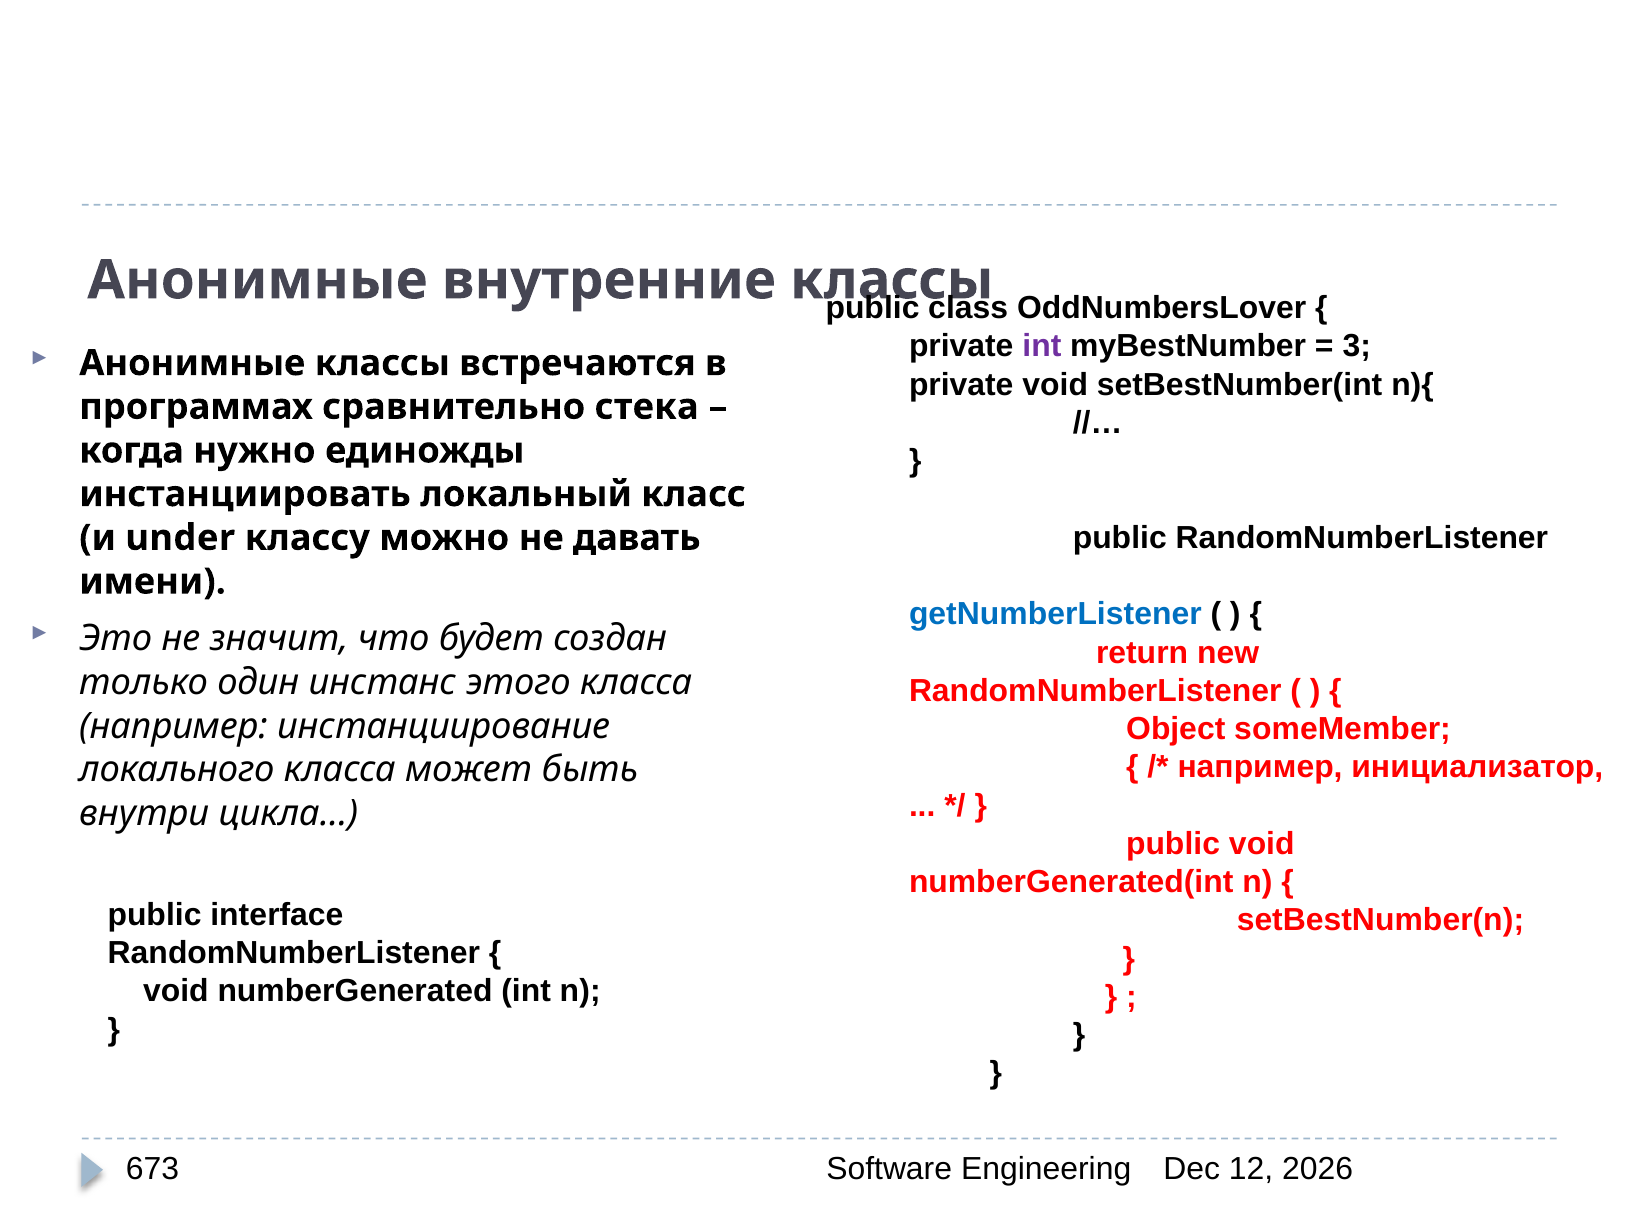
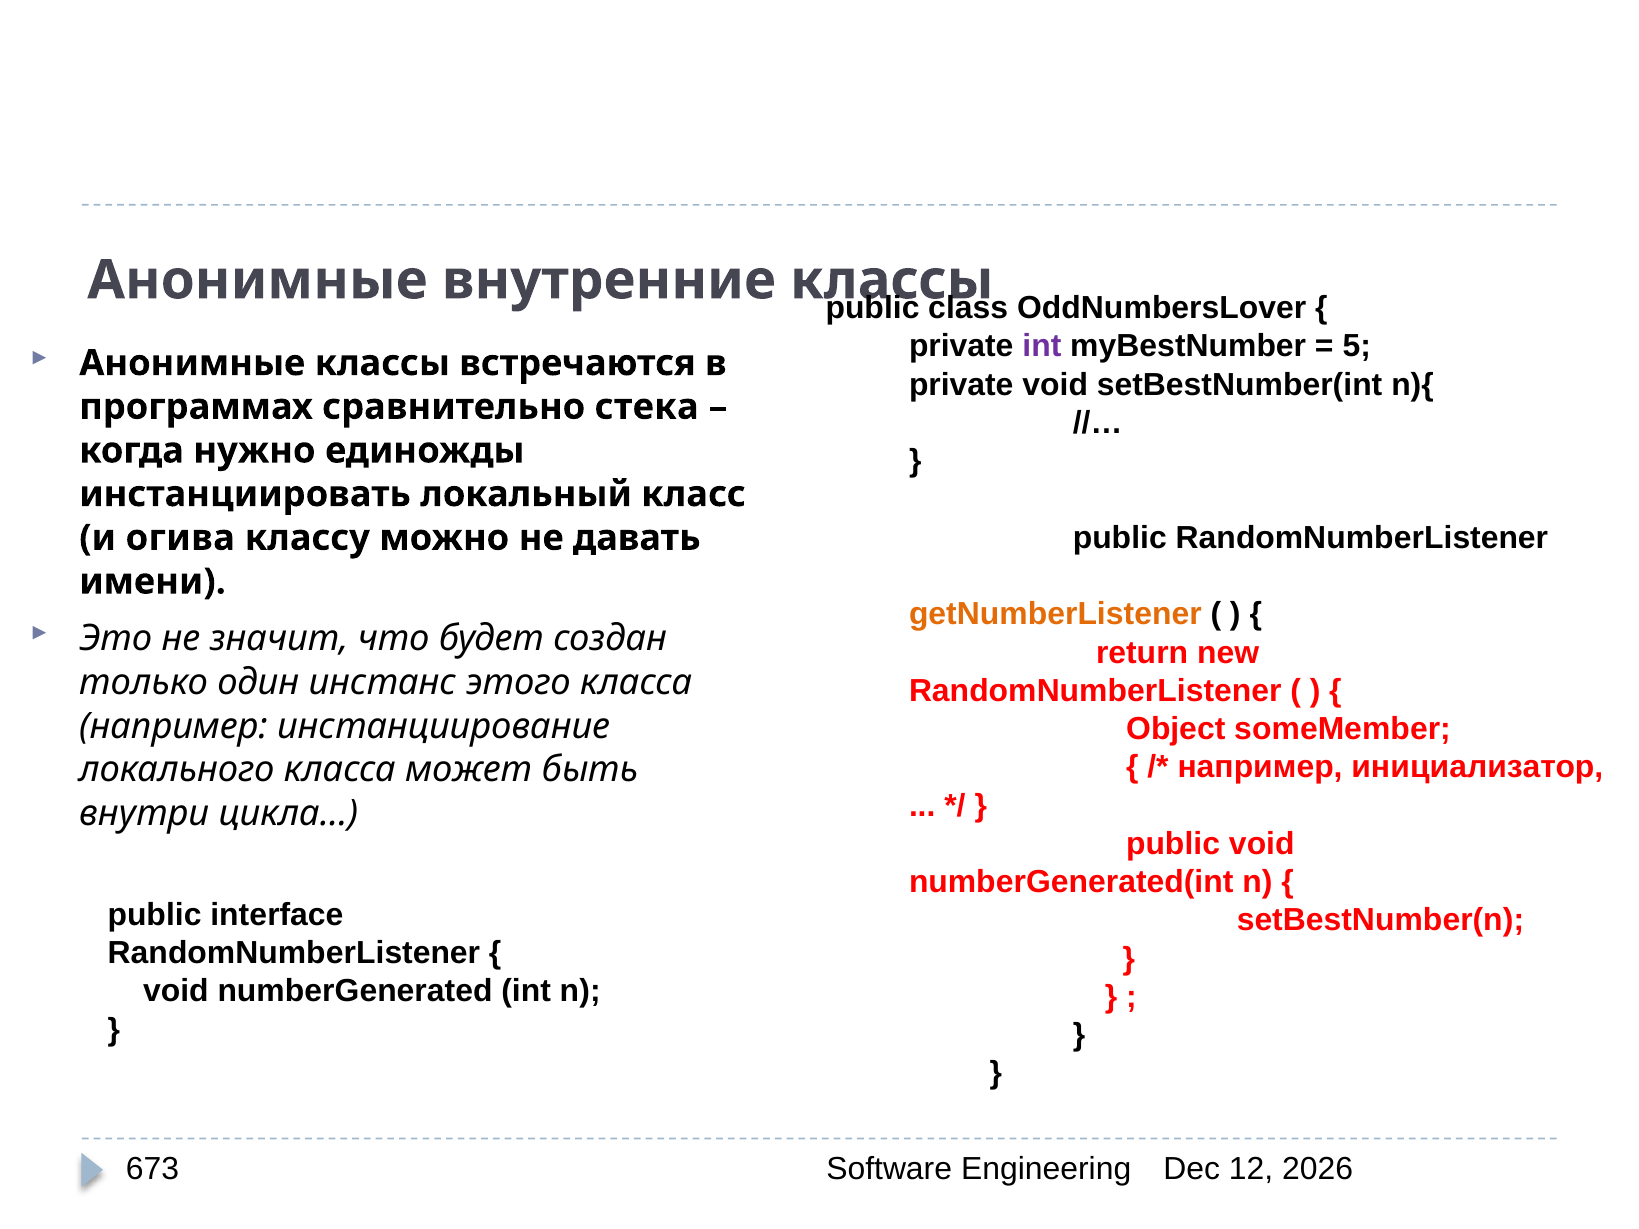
3: 3 -> 5
under: under -> огива
getNumberListener colour: blue -> orange
